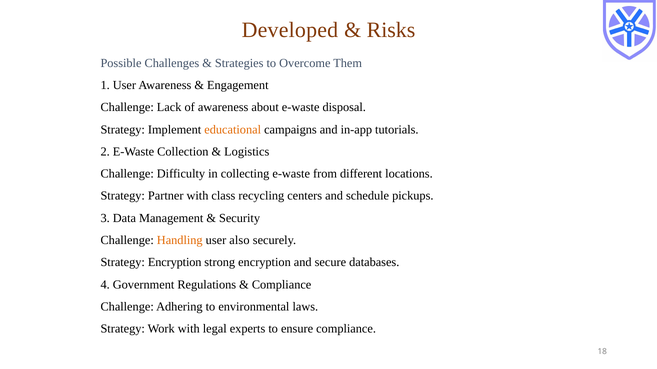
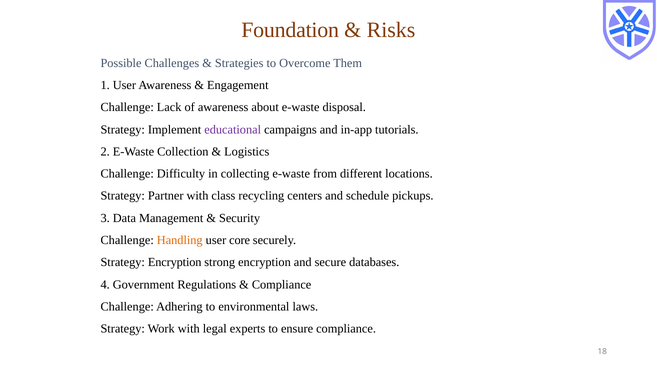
Developed: Developed -> Foundation
educational colour: orange -> purple
also: also -> core
